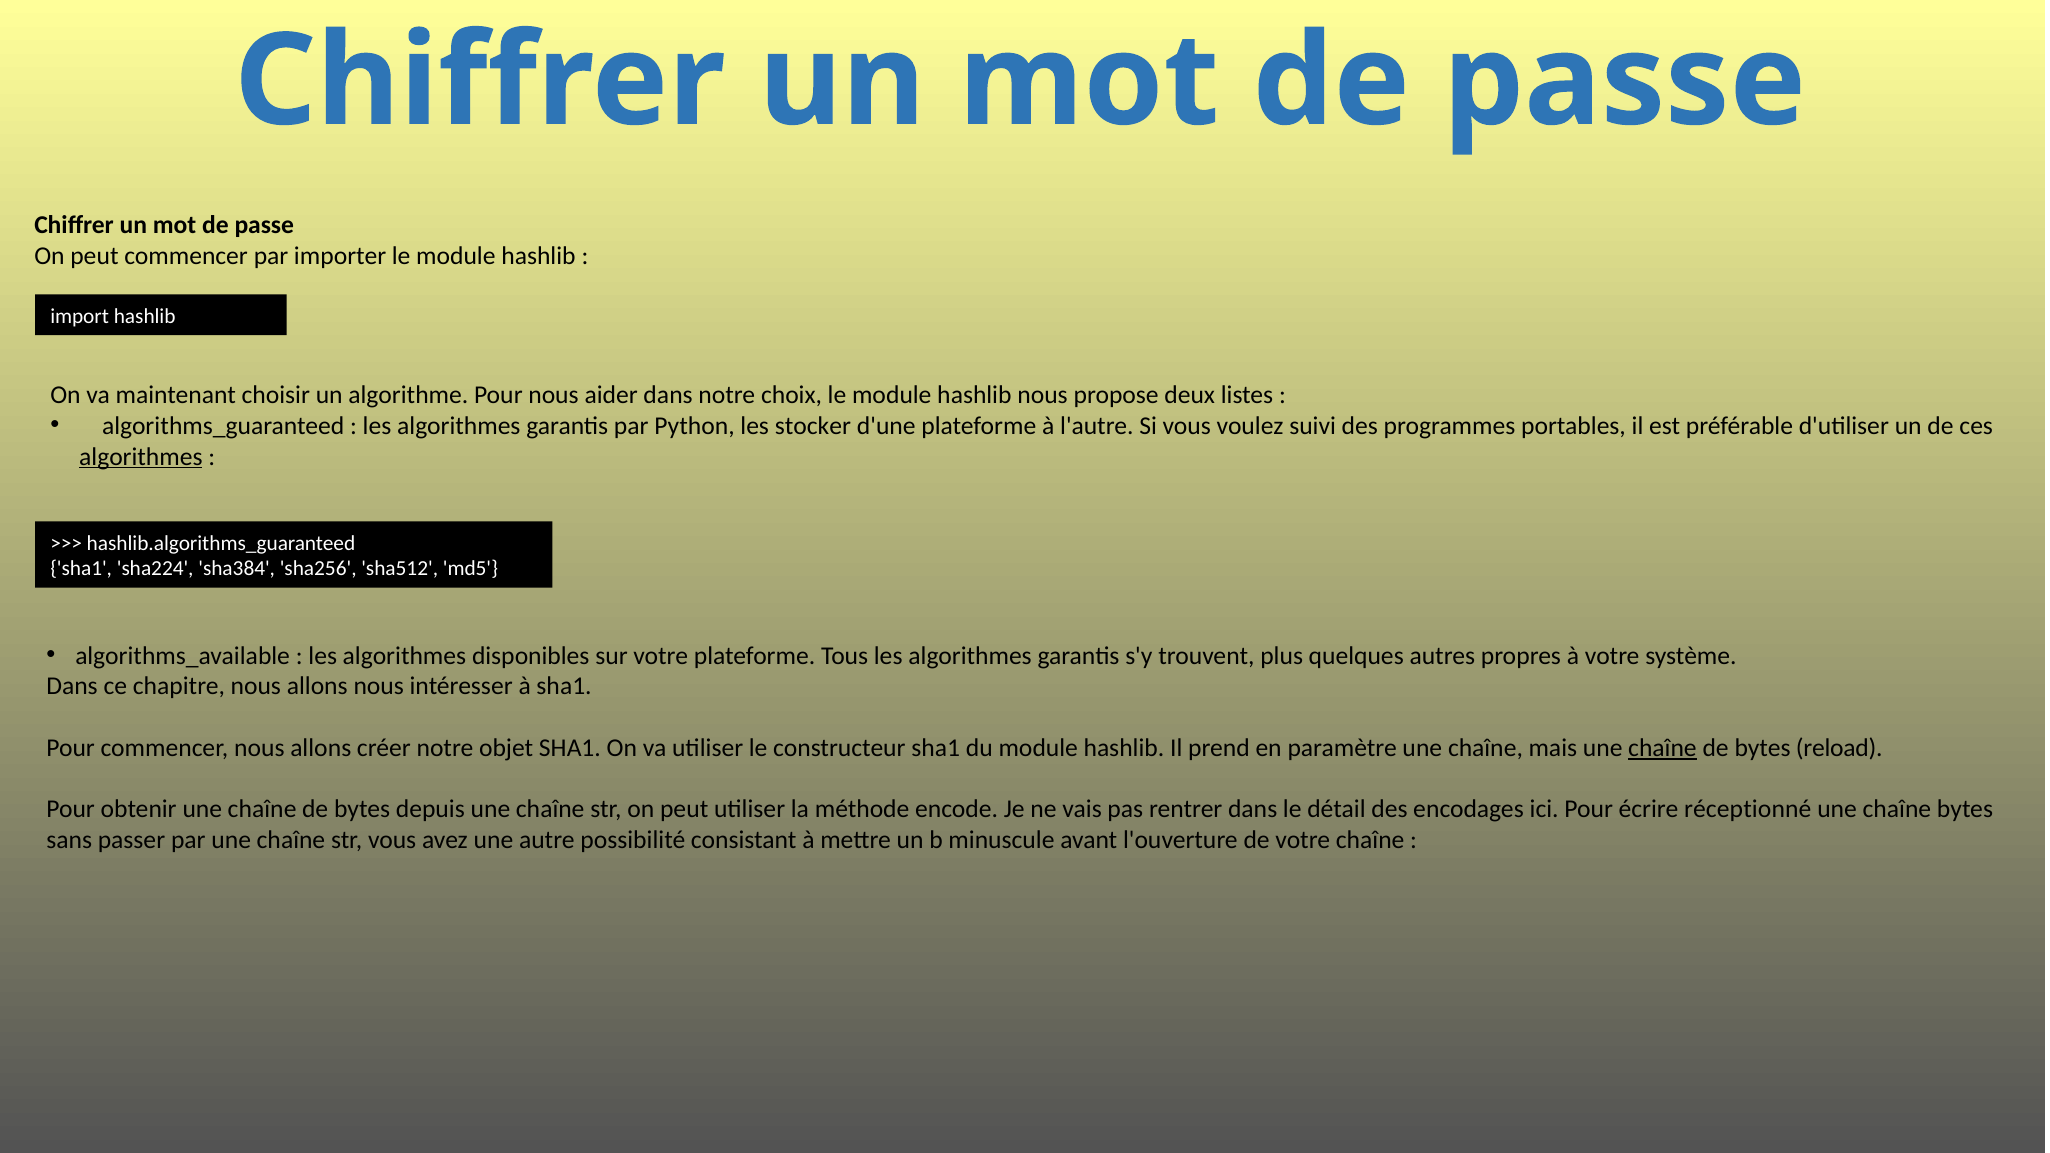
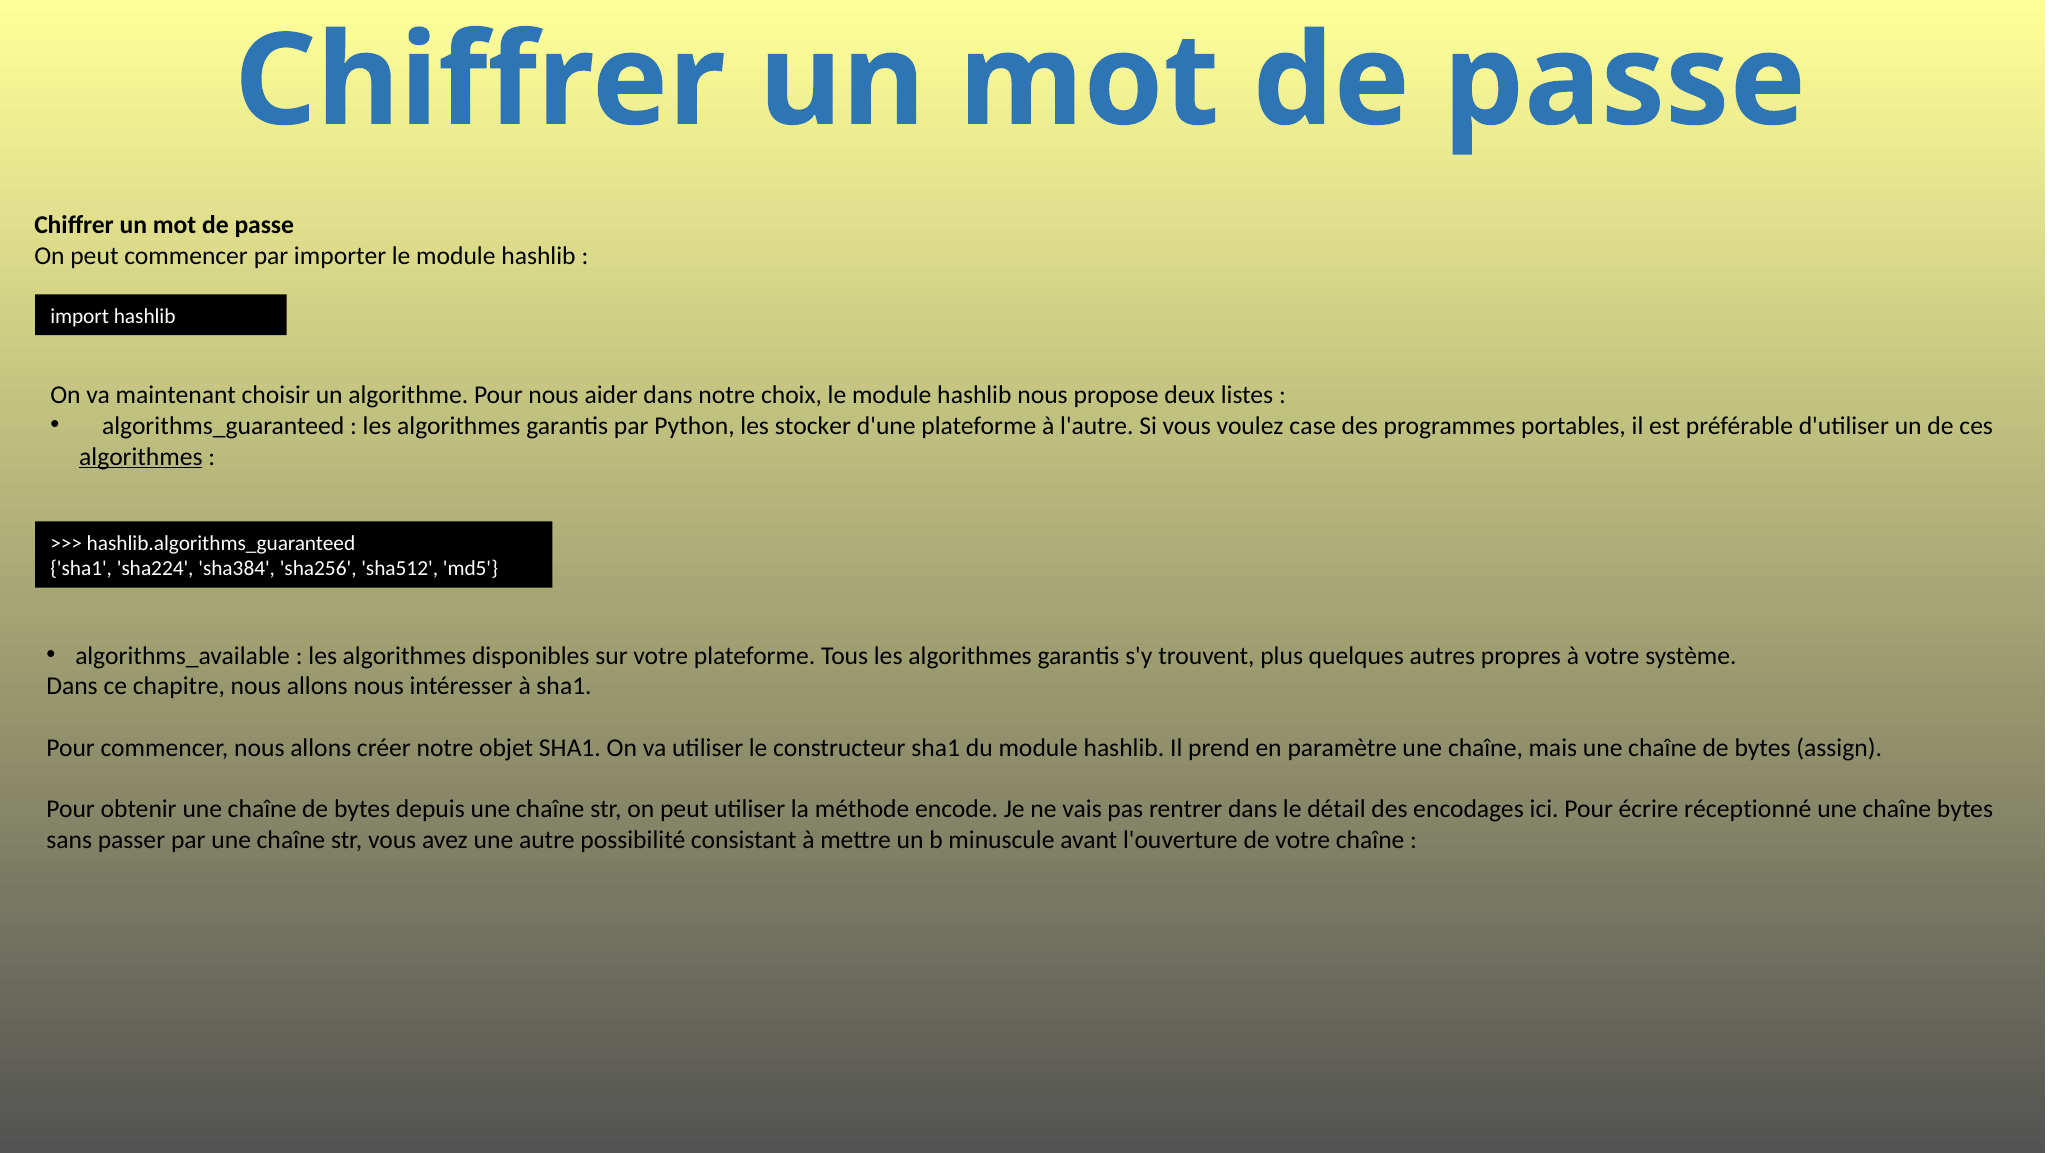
suivi: suivi -> case
chaîne at (1662, 748) underline: present -> none
reload: reload -> assign
